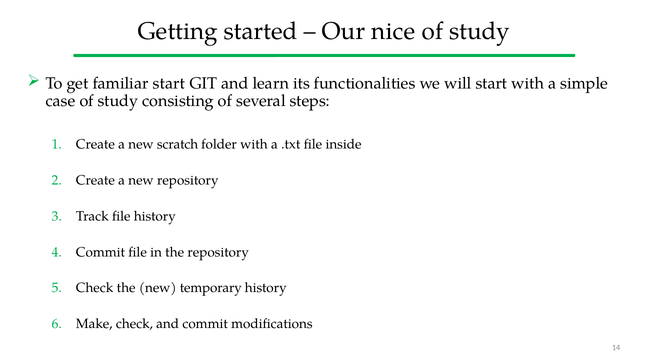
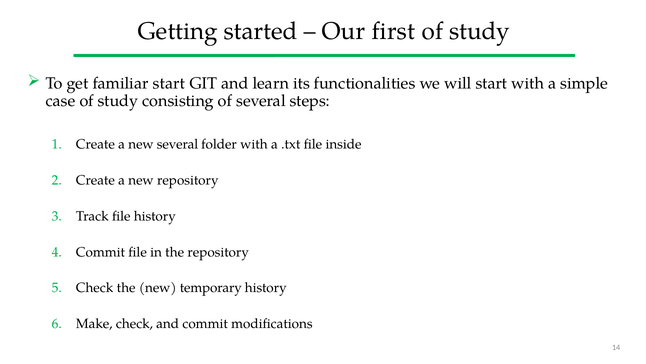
nice: nice -> first
new scratch: scratch -> several
